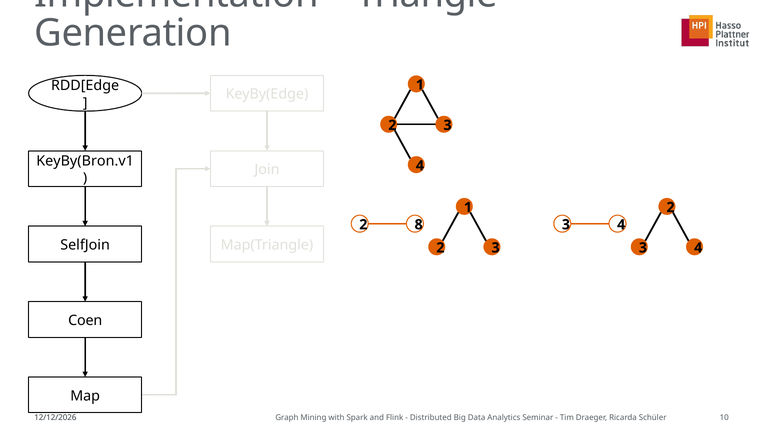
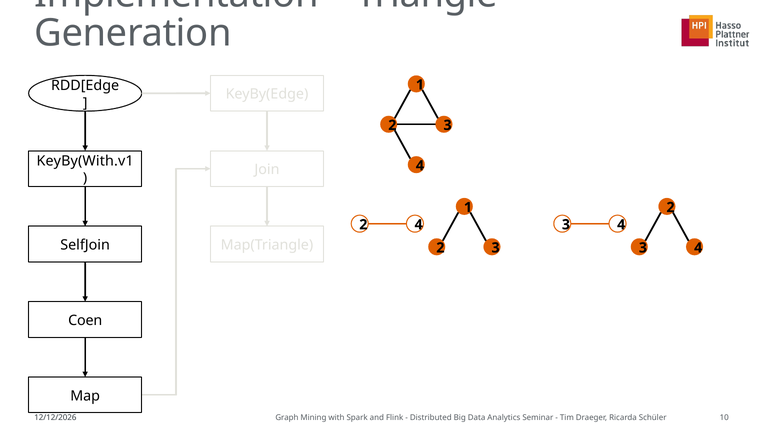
KeyBy(Bron.v1: KeyBy(Bron.v1 -> KeyBy(With.v1
2 8: 8 -> 4
